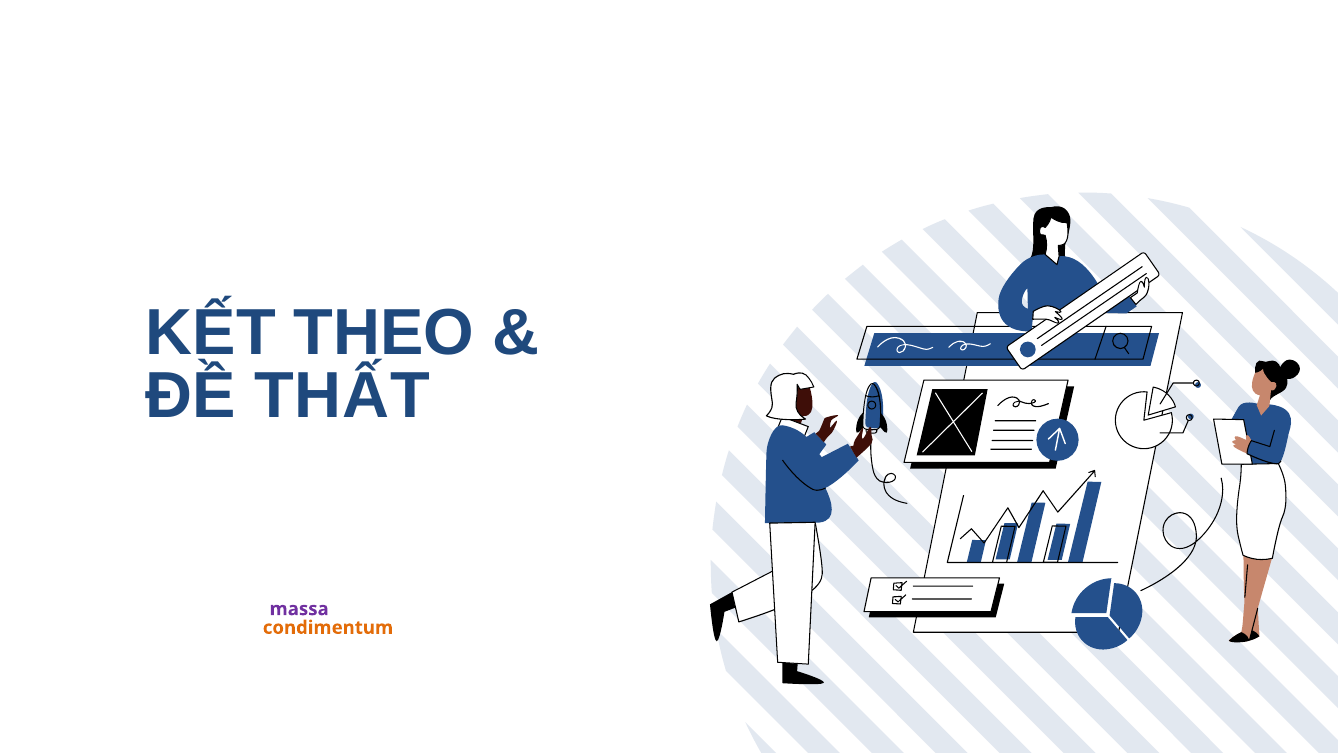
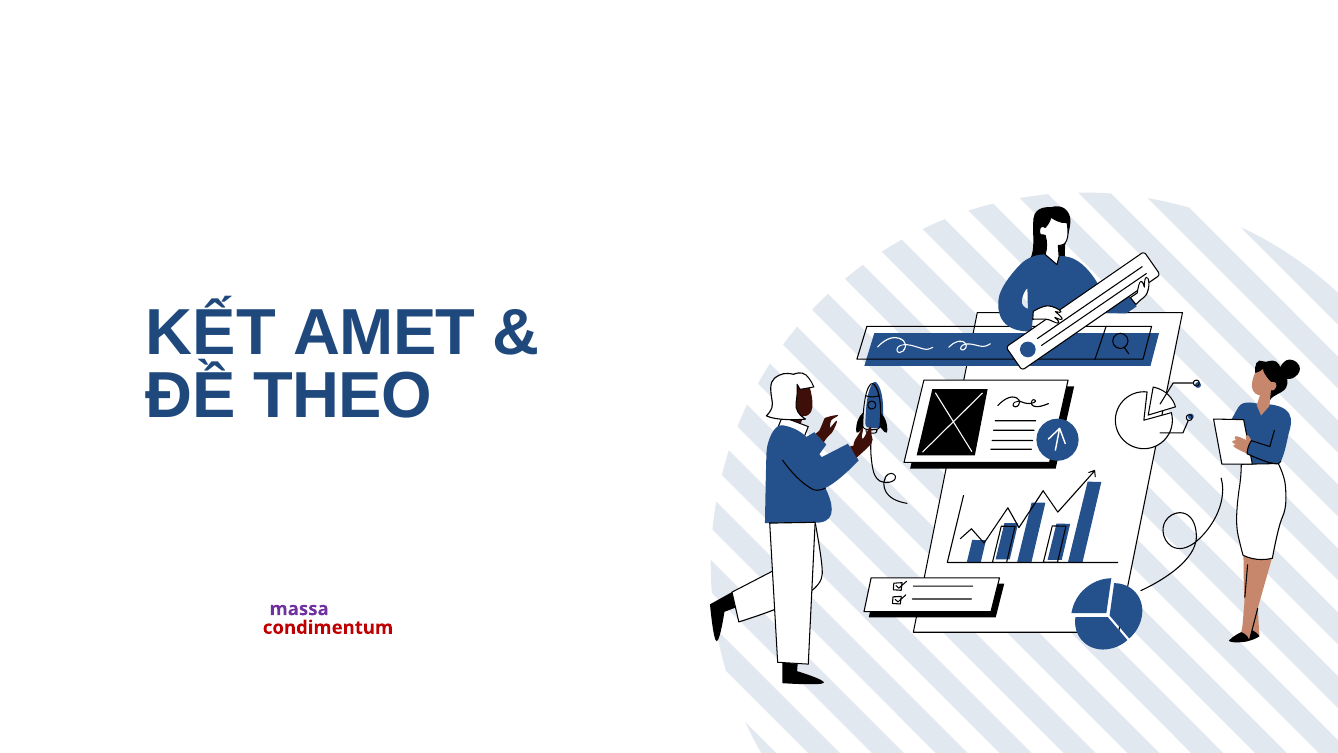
KẾT THEO: THEO -> AMET
THẤT: THẤT -> THEO
condimentum at (328, 627) colour: orange -> red
